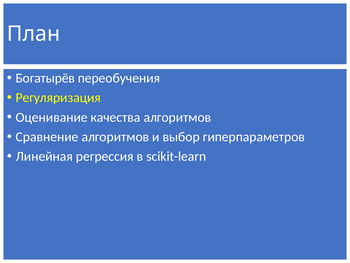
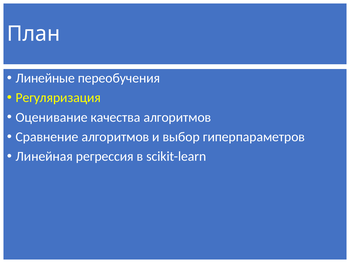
Богатырёв: Богатырёв -> Линейные
